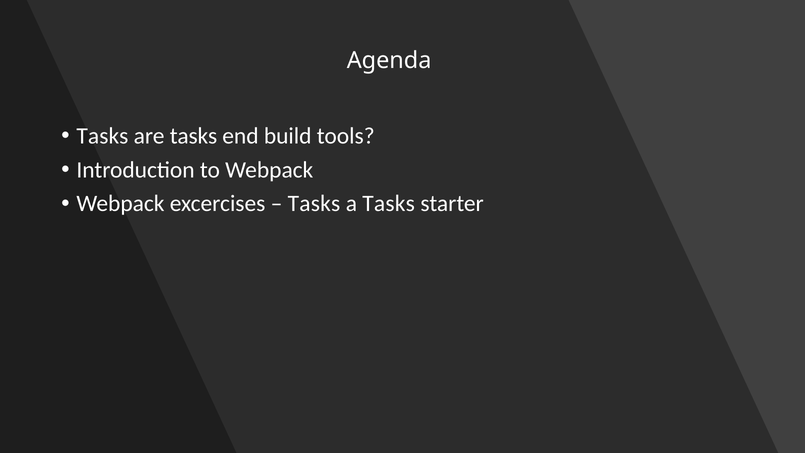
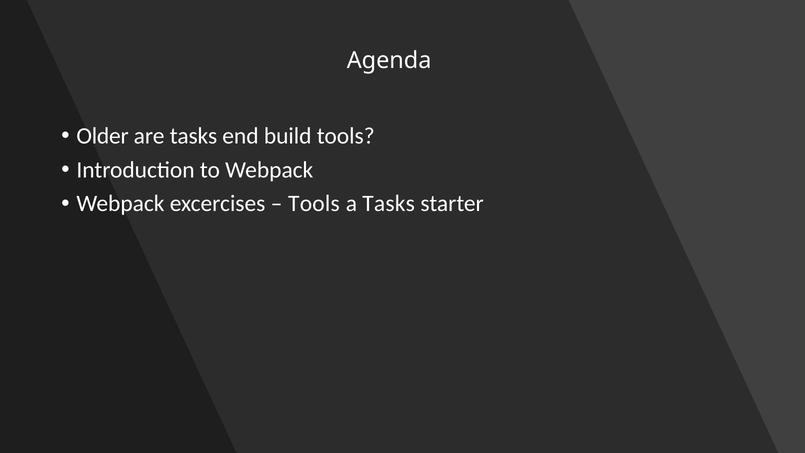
Tasks at (102, 136): Tasks -> Older
Tasks at (314, 204): Tasks -> Tools
